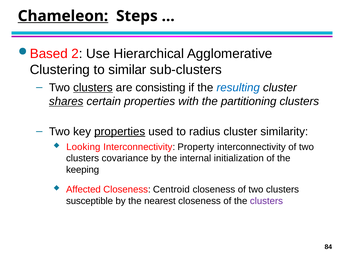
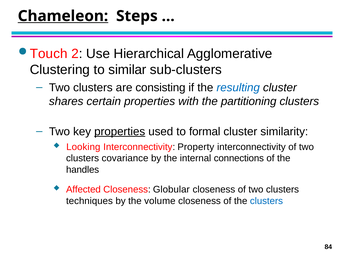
Based: Based -> Touch
clusters at (93, 88) underline: present -> none
shares underline: present -> none
radius: radius -> formal
initialization: initialization -> connections
keeping: keeping -> handles
Centroid: Centroid -> Globular
susceptible: susceptible -> techniques
nearest: nearest -> volume
clusters at (266, 201) colour: purple -> blue
